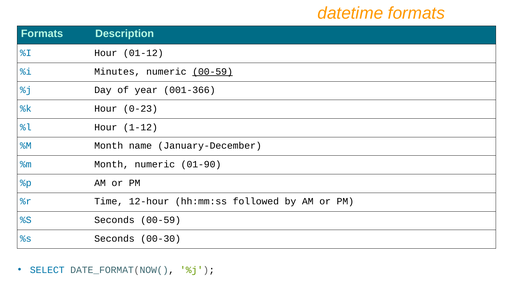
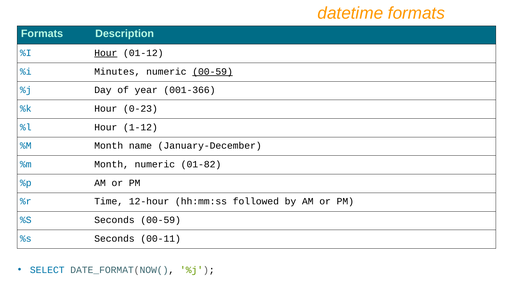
Hour at (106, 53) underline: none -> present
01-90: 01-90 -> 01-82
00-30: 00-30 -> 00-11
